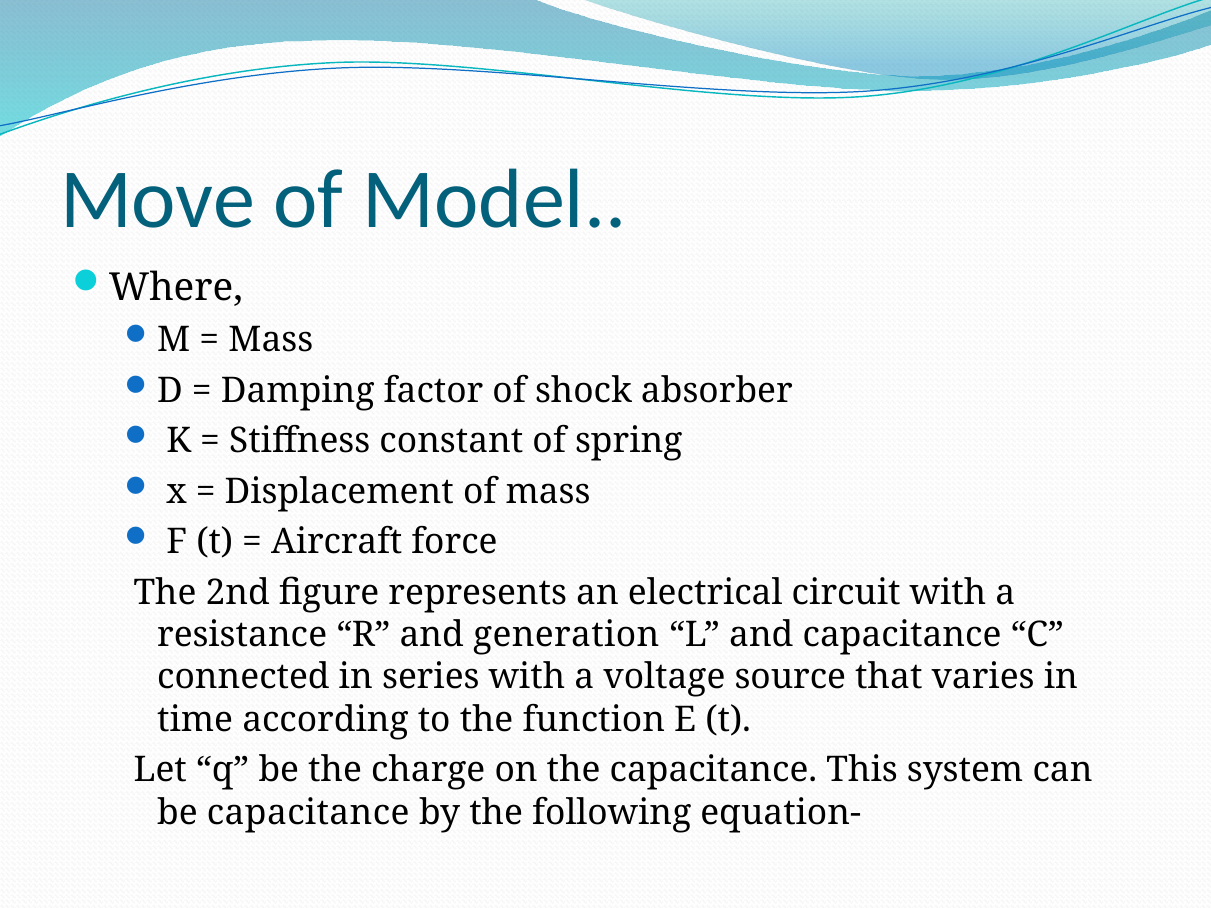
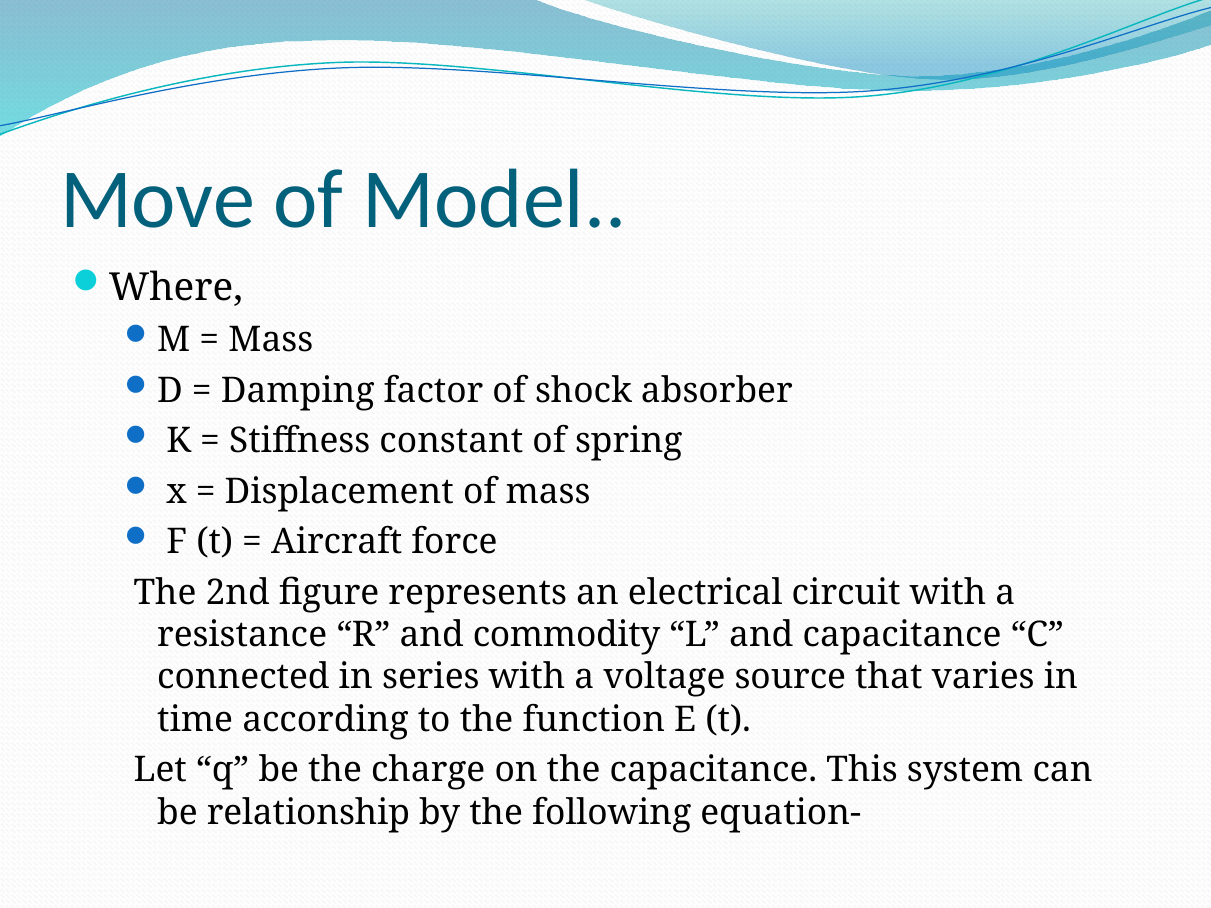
generation: generation -> commodity
be capacitance: capacitance -> relationship
